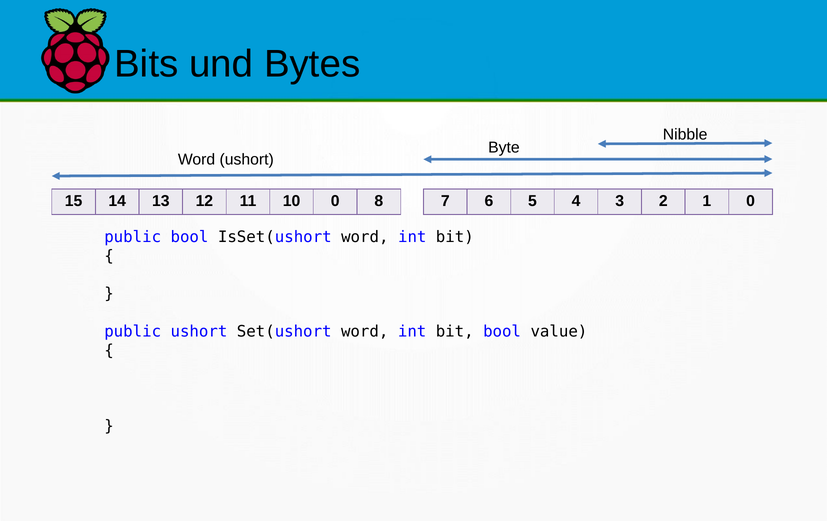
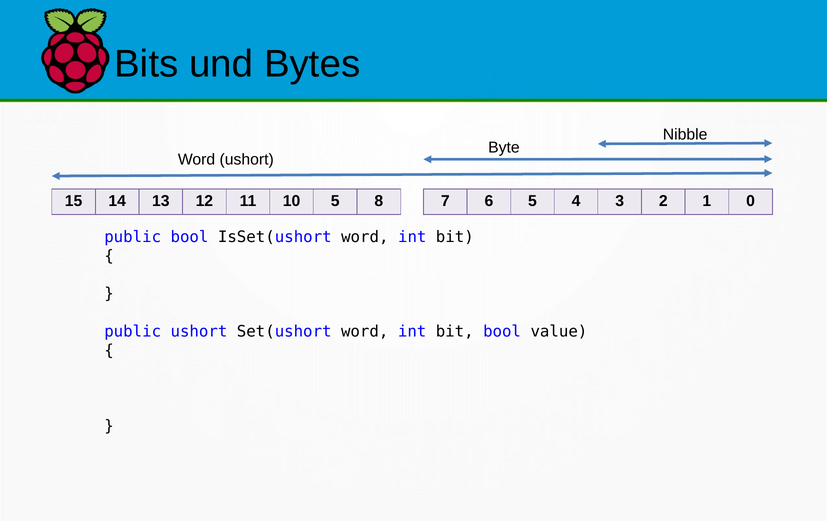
10 0: 0 -> 5
